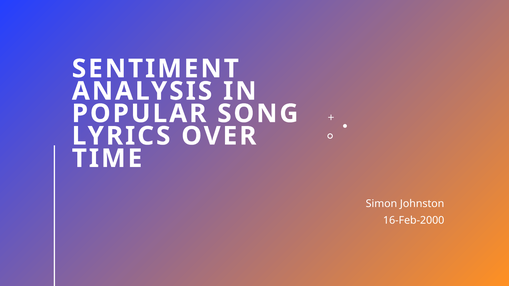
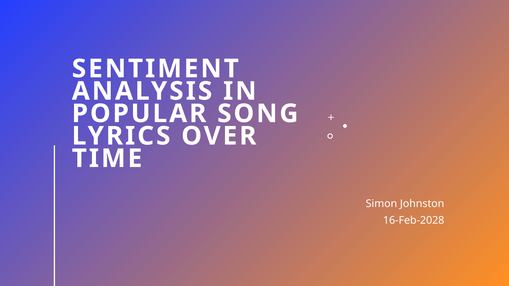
16-Feb-2000: 16-Feb-2000 -> 16-Feb-2028
